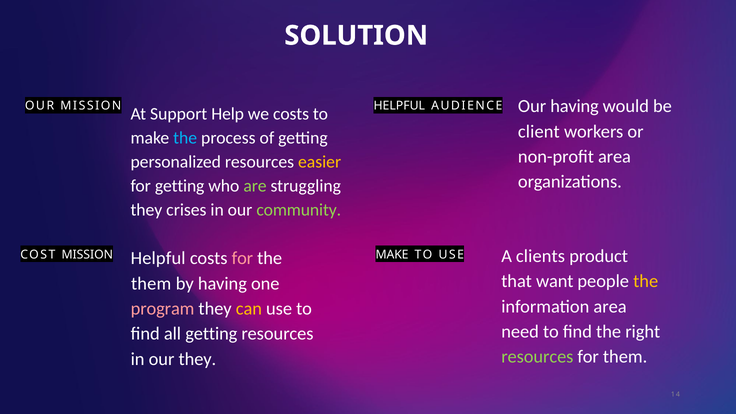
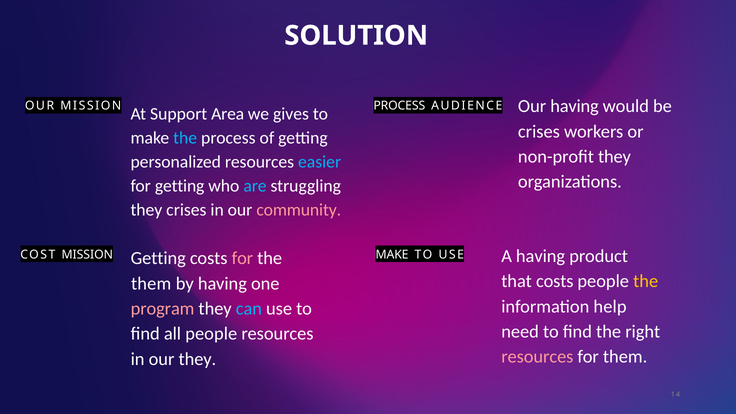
HELPFUL at (399, 106): HELPFUL -> PROCESS
Help: Help -> Area
we costs: costs -> gives
client at (539, 131): client -> crises
non-profit area: area -> they
easier colour: yellow -> light blue
are colour: light green -> light blue
community colour: light green -> pink
A clients: clients -> having
Helpful at (158, 258): Helpful -> Getting
that want: want -> costs
information area: area -> help
can colour: yellow -> light blue
all getting: getting -> people
resources at (537, 357) colour: light green -> pink
